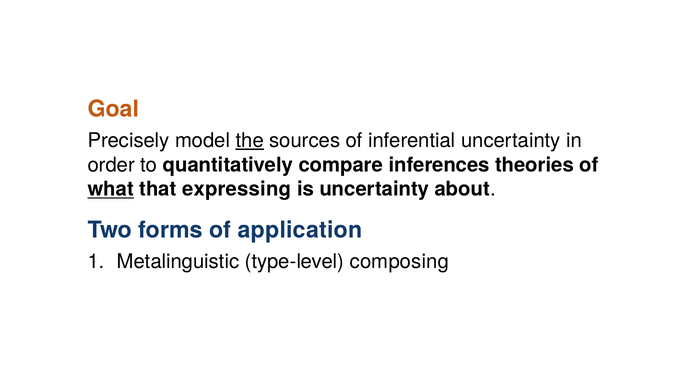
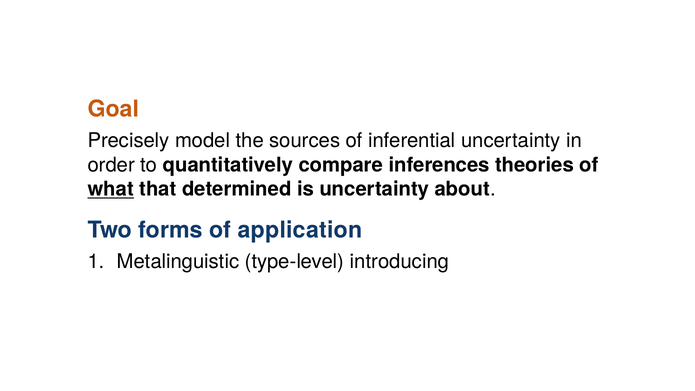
the underline: present -> none
expressing: expressing -> determined
composing: composing -> introducing
